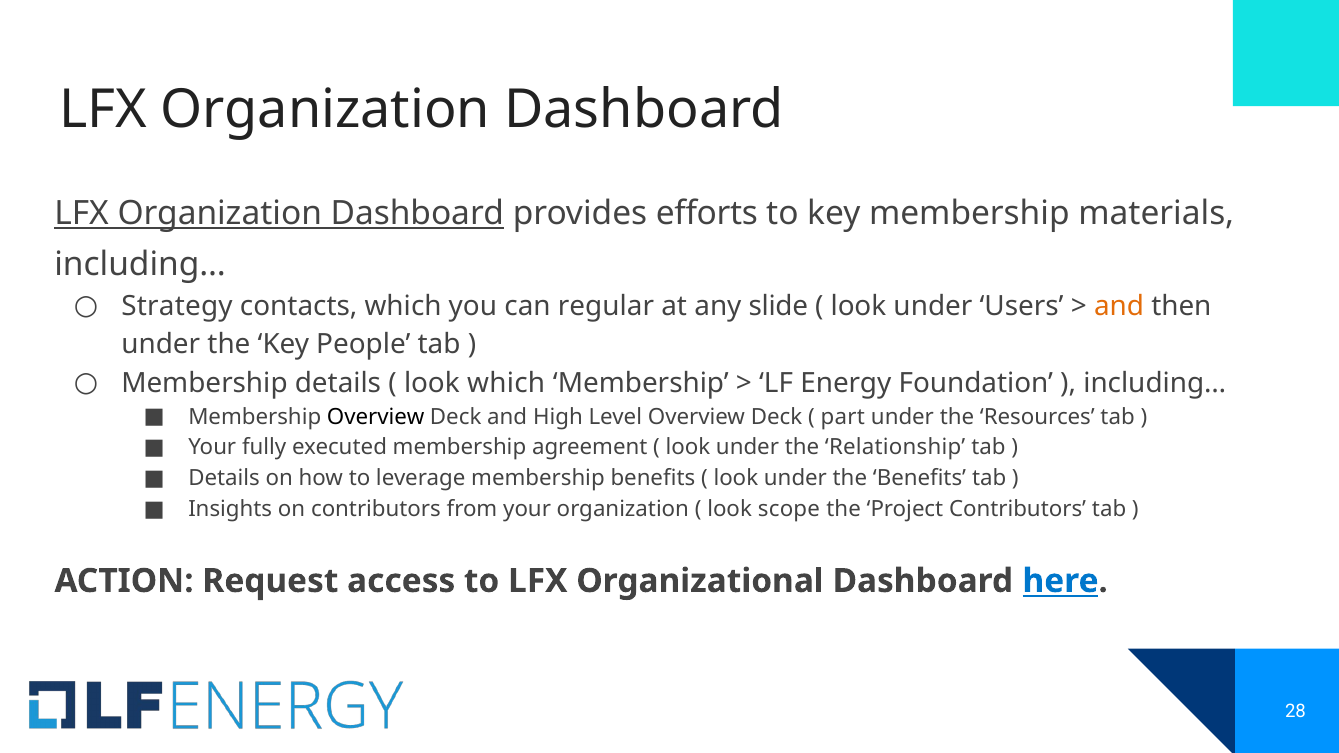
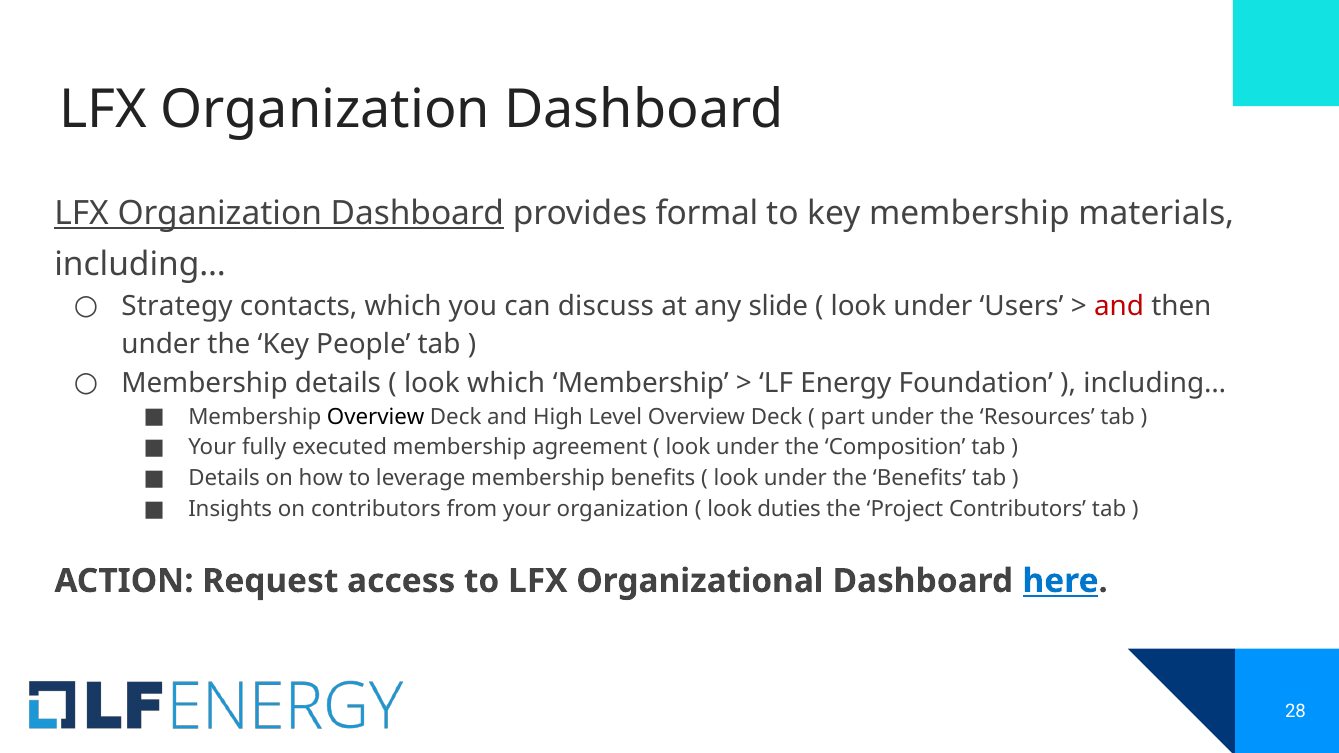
efforts: efforts -> formal
regular: regular -> discuss
and at (1119, 306) colour: orange -> red
Relationship: Relationship -> Composition
scope: scope -> duties
